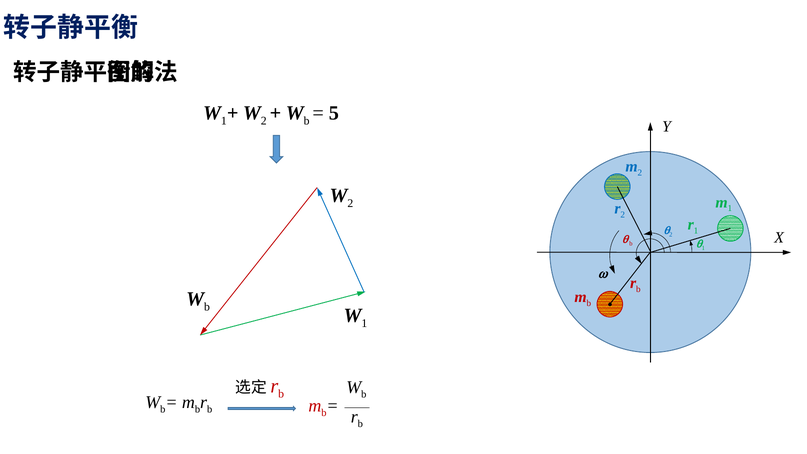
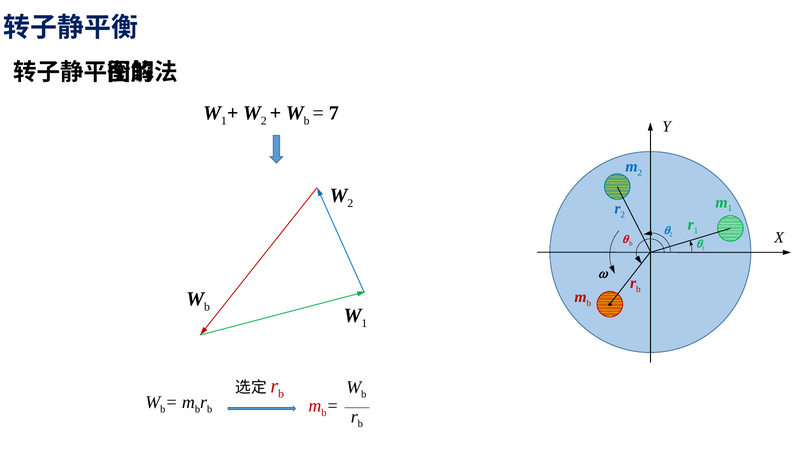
5: 5 -> 7
